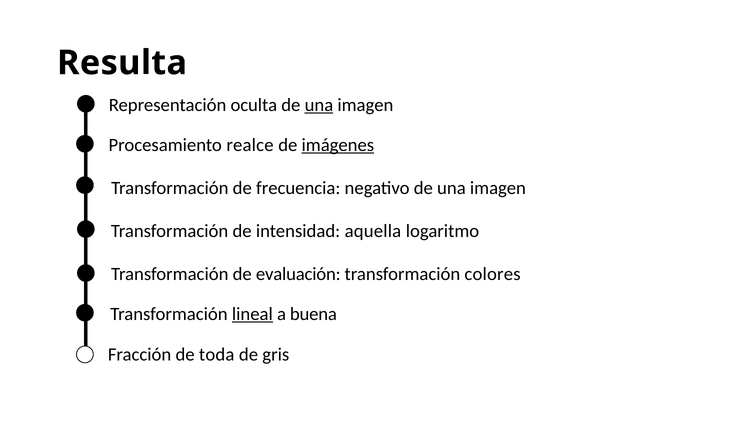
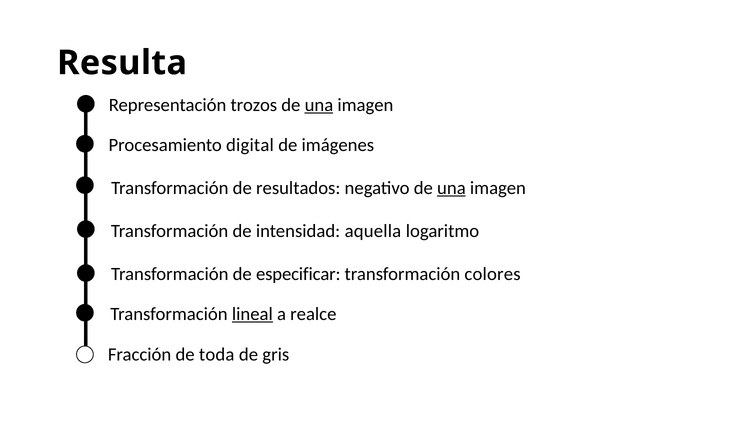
oculta: oculta -> trozos
realce: realce -> digital
imágenes underline: present -> none
frecuencia: frecuencia -> resultados
una at (451, 188) underline: none -> present
evaluación: evaluación -> especificar
buena: buena -> realce
